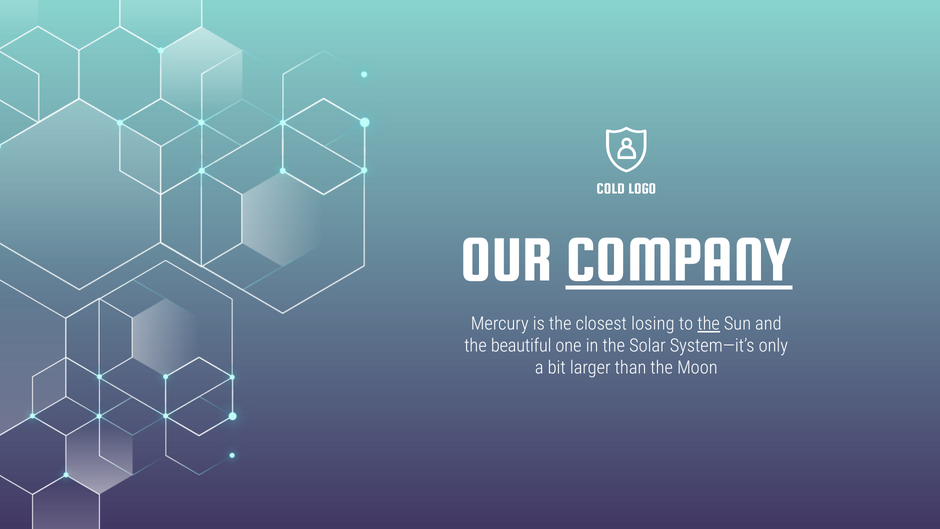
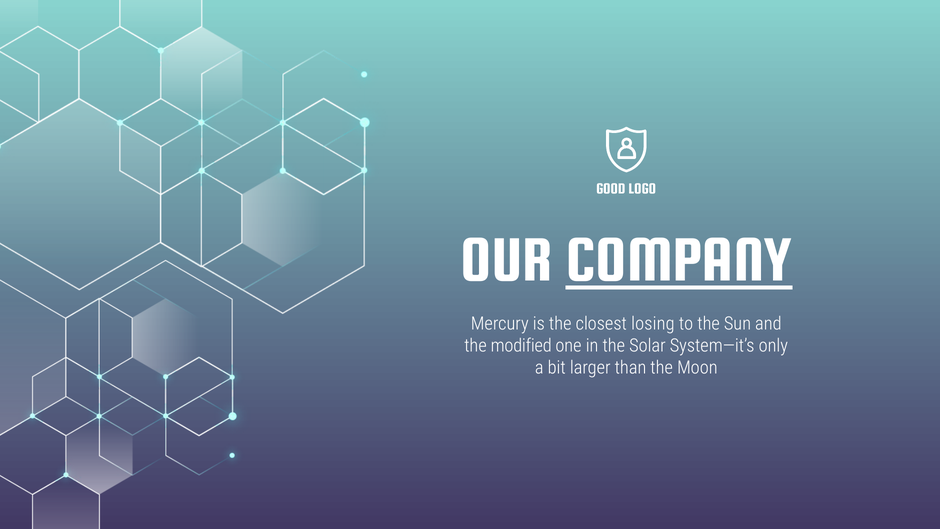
COLD: COLD -> GOOD
the at (709, 324) underline: present -> none
beautiful: beautiful -> modified
